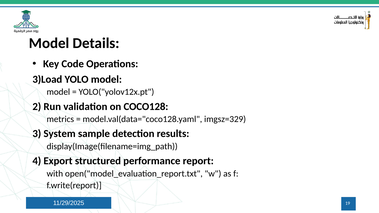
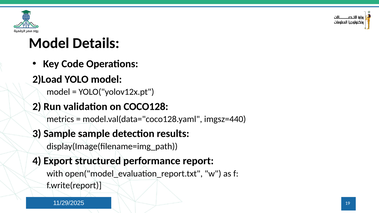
3)Load: 3)Load -> 2)Load
imgsz=329: imgsz=329 -> imgsz=440
3 System: System -> Sample
